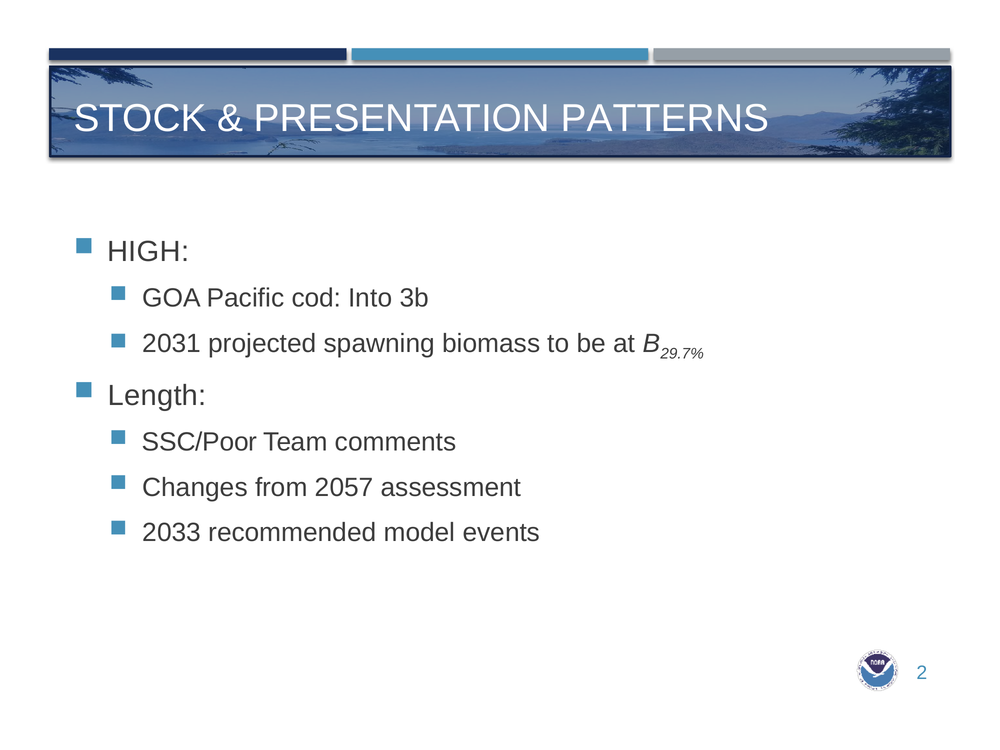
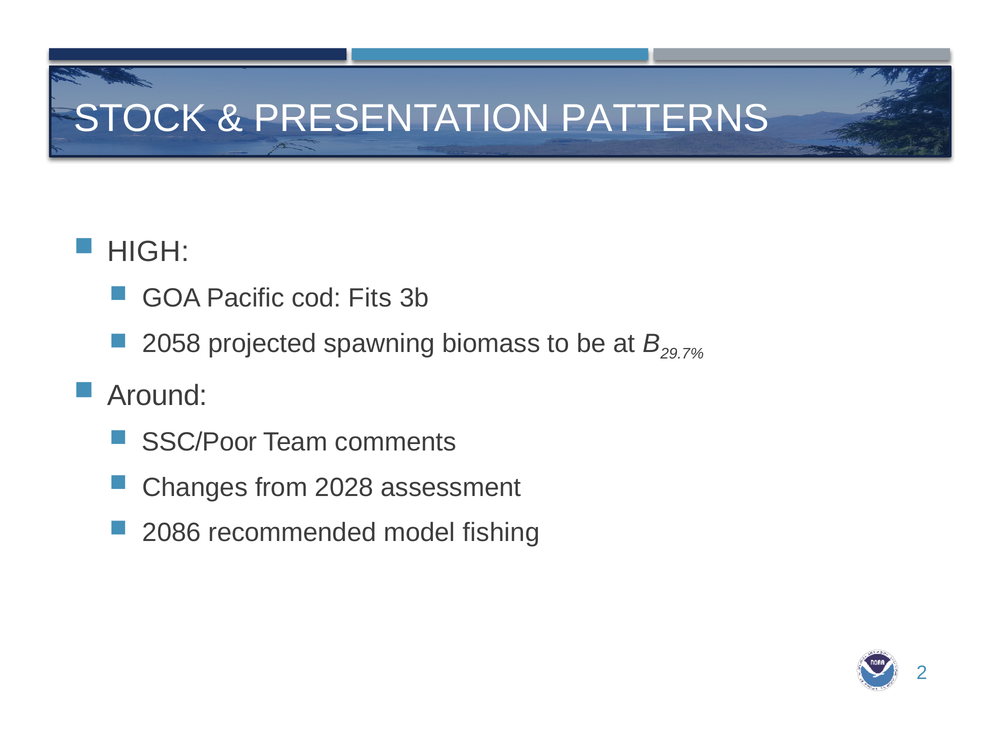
Into: Into -> Fits
2031: 2031 -> 2058
Length: Length -> Around
2057: 2057 -> 2028
2033: 2033 -> 2086
events: events -> fishing
